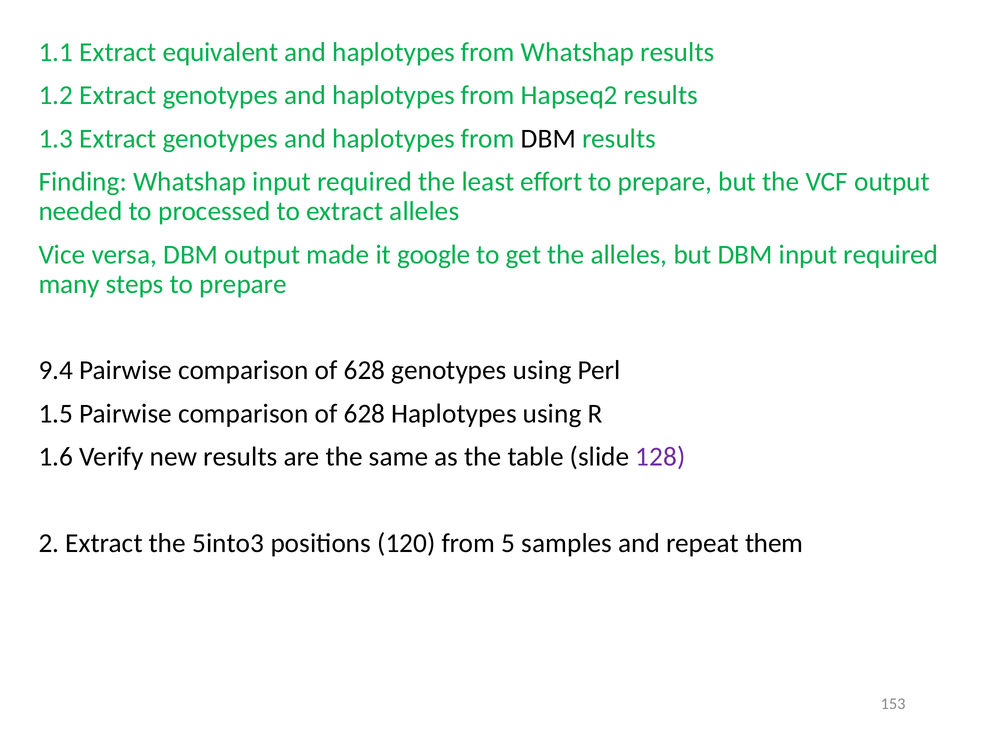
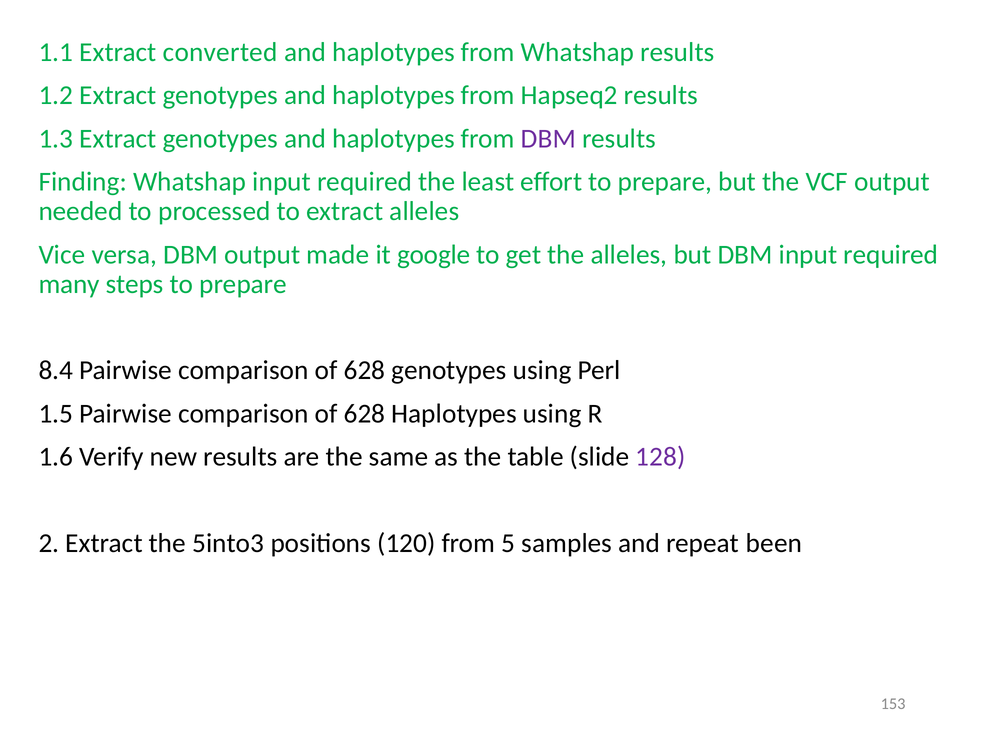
equivalent: equivalent -> converted
DBM at (548, 139) colour: black -> purple
9.4: 9.4 -> 8.4
them: them -> been
